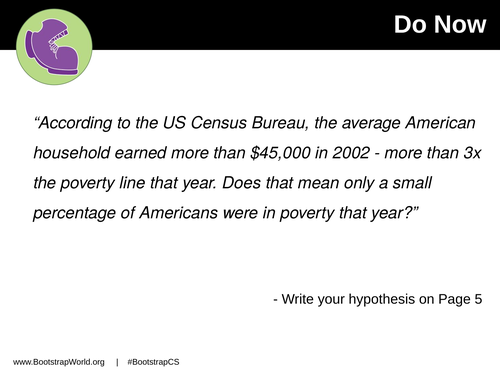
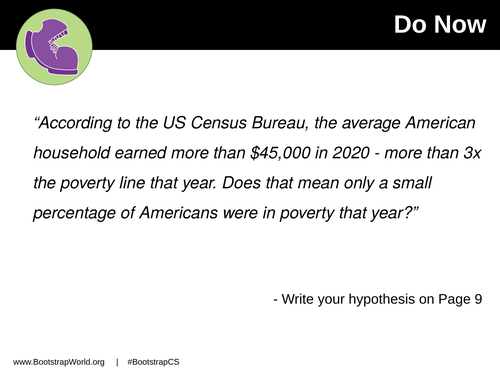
2002: 2002 -> 2020
5: 5 -> 9
